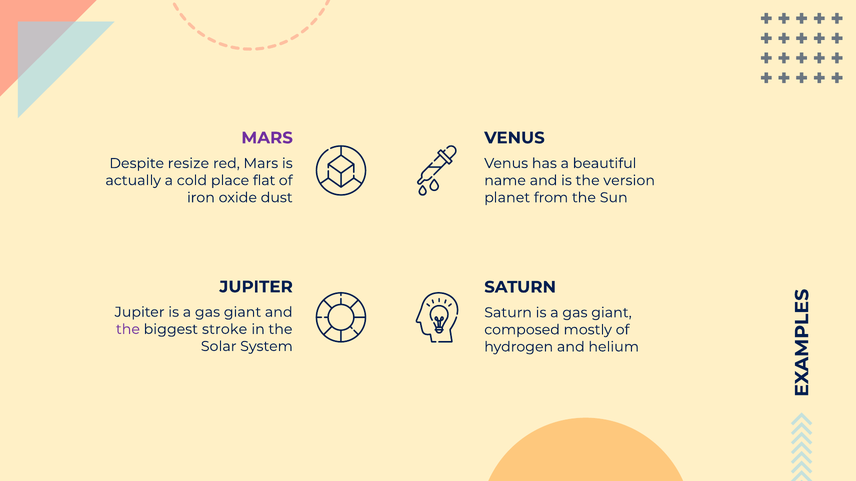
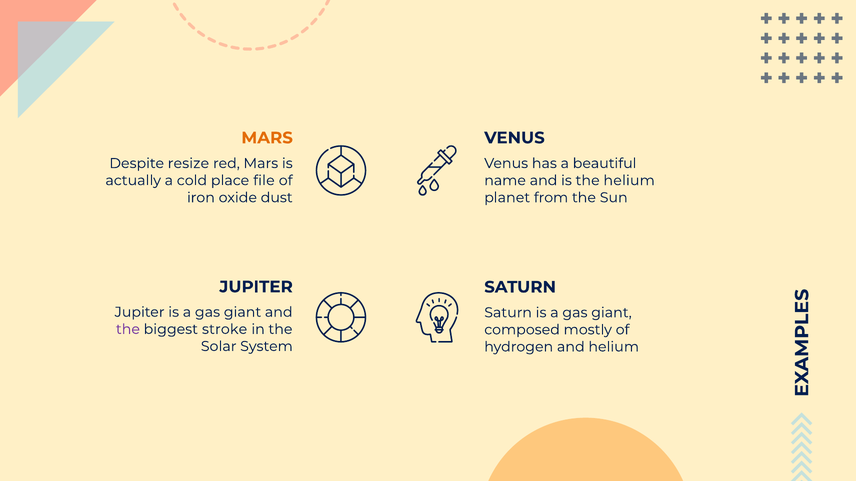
MARS at (267, 138) colour: purple -> orange
flat: flat -> file
the version: version -> helium
